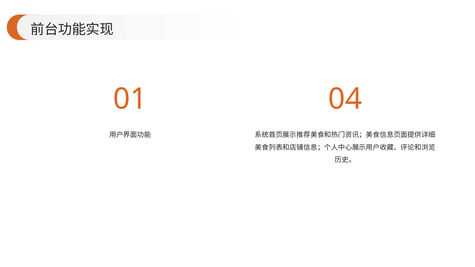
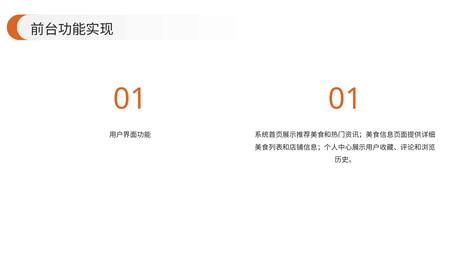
01 04: 04 -> 01
